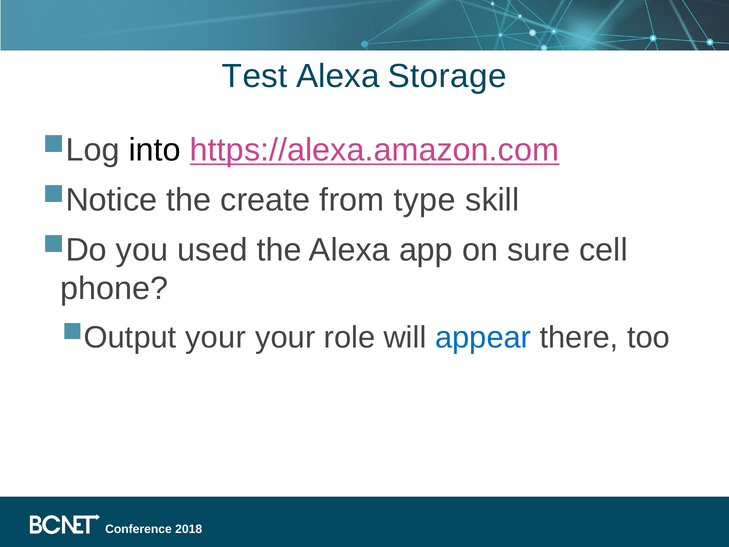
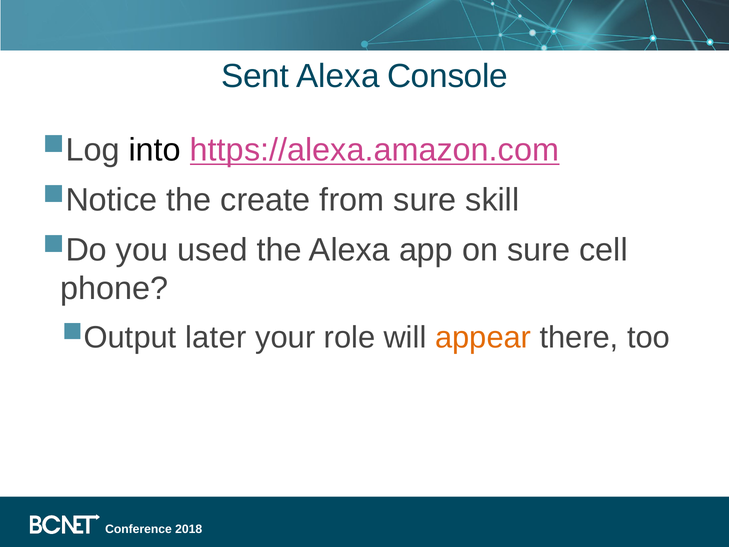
Test: Test -> Sent
Storage: Storage -> Console
from type: type -> sure
your at (216, 337): your -> later
appear colour: blue -> orange
